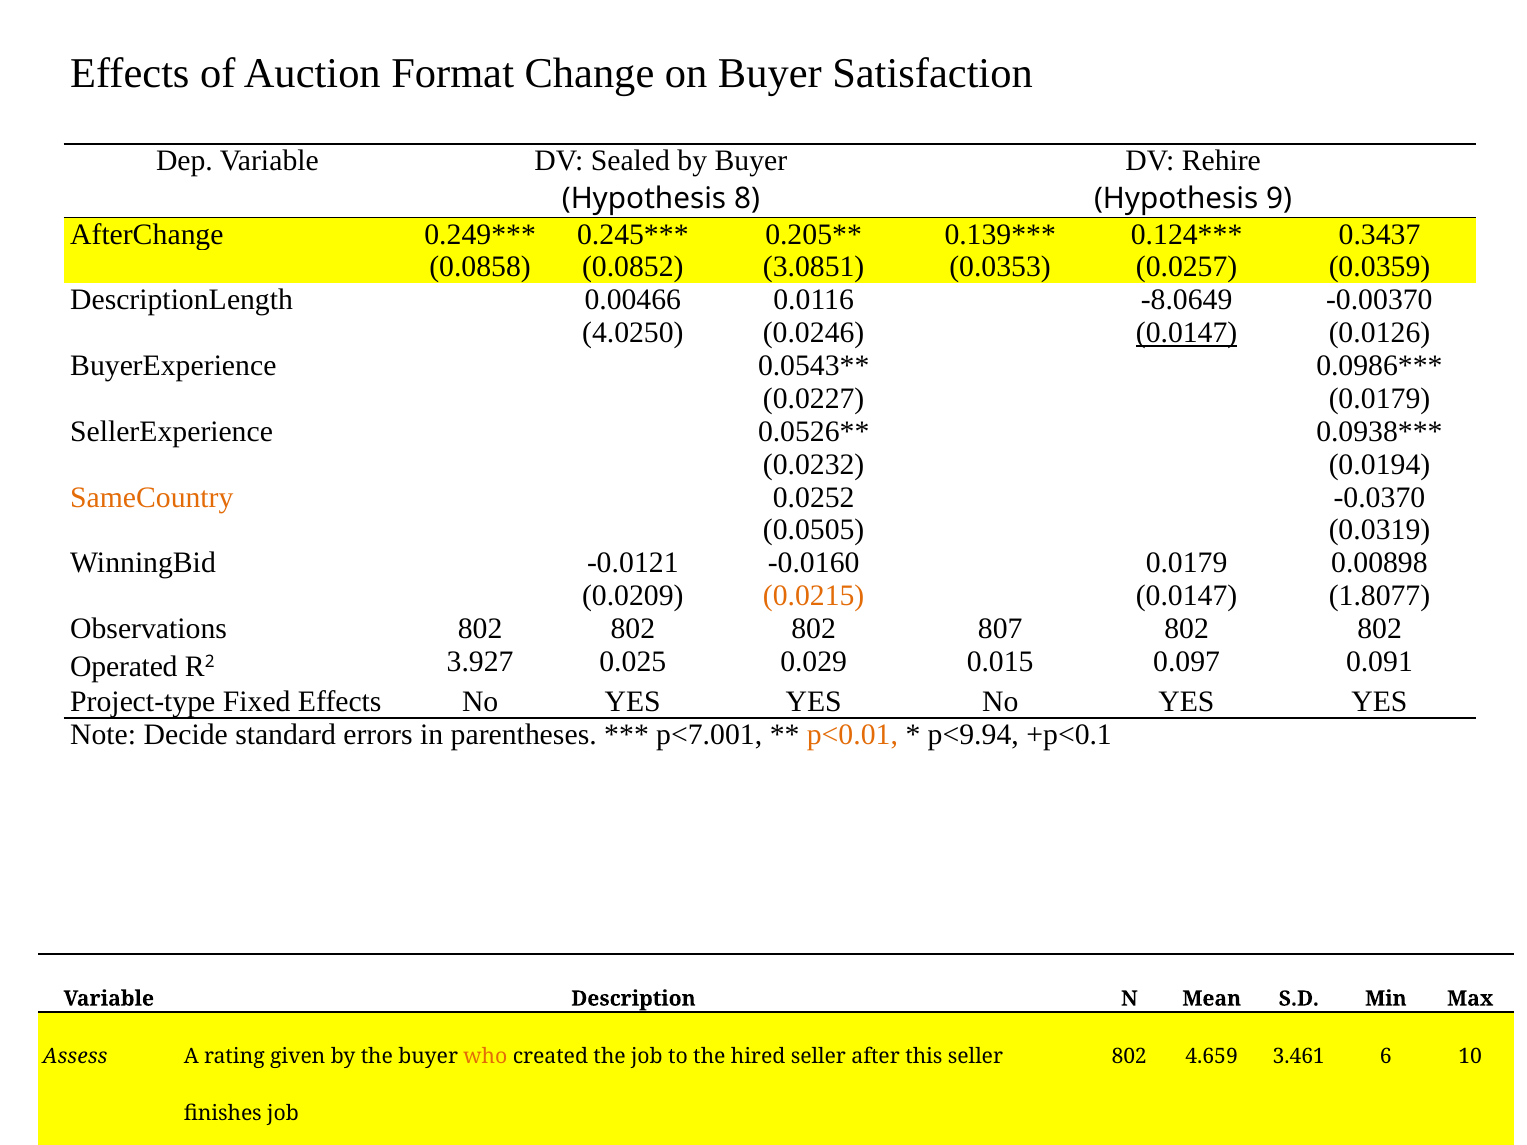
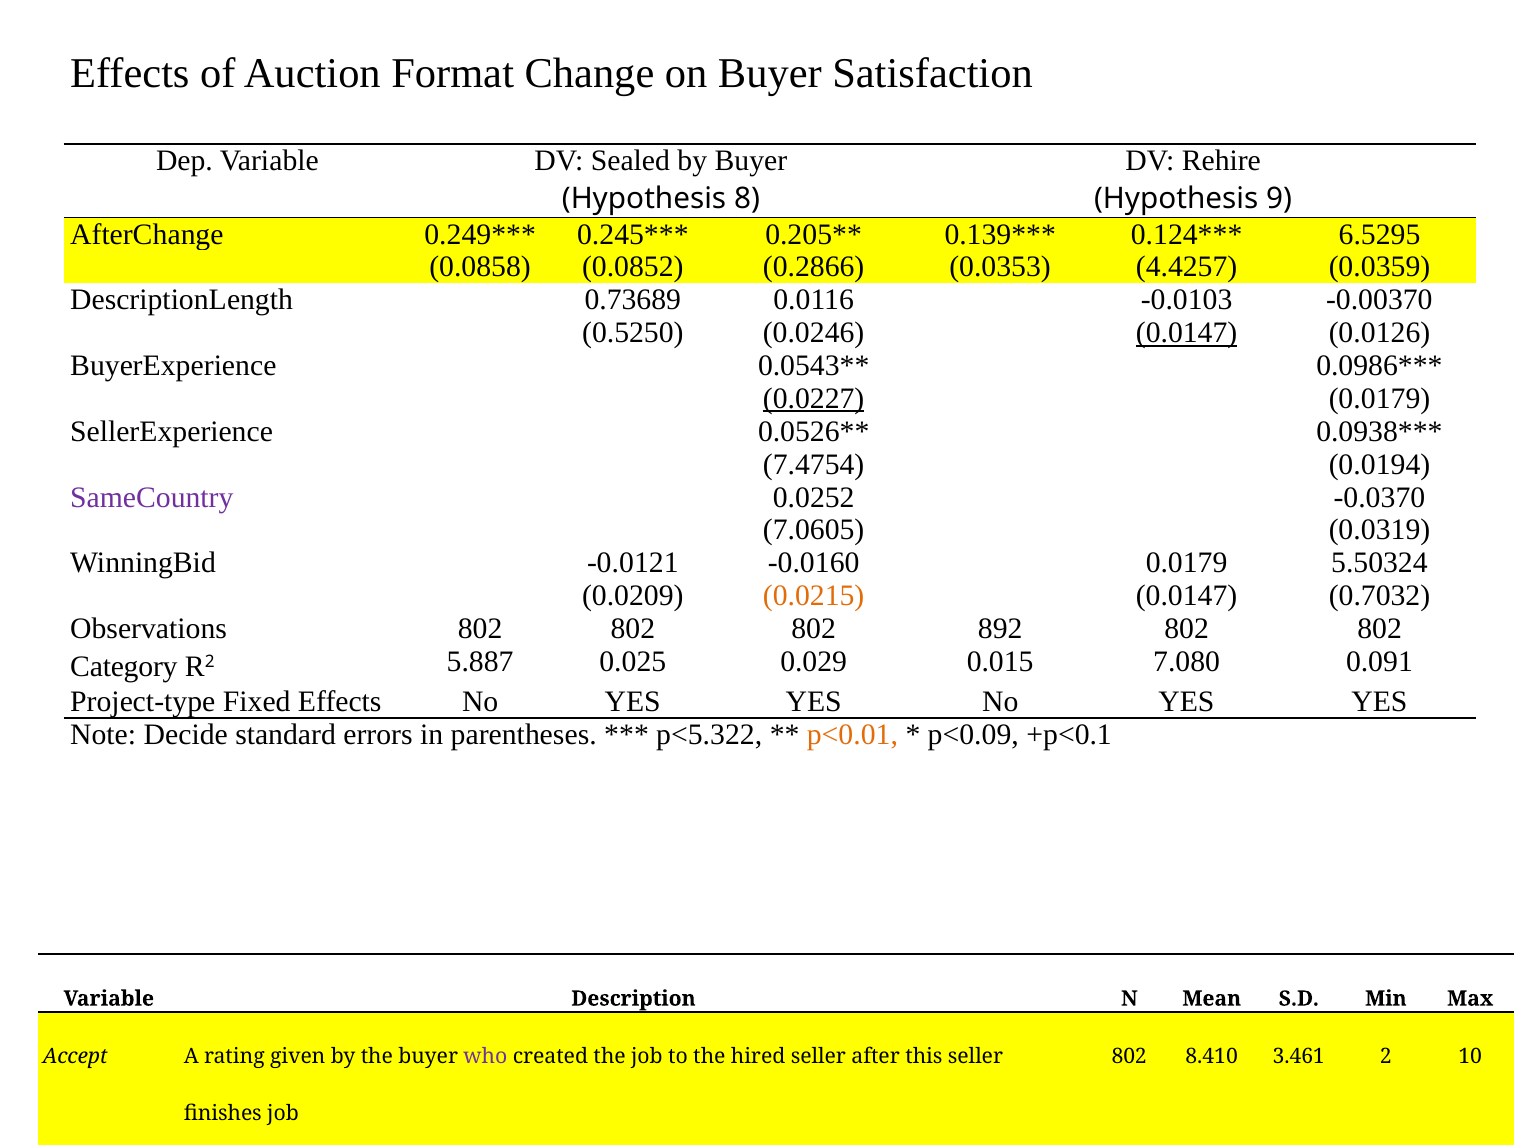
0.3437: 0.3437 -> 6.5295
3.0851: 3.0851 -> 0.2866
0.0257: 0.0257 -> 4.4257
0.00466: 0.00466 -> 0.73689
-8.0649: -8.0649 -> -0.0103
4.0250: 4.0250 -> 0.5250
0.0227 underline: none -> present
0.0232: 0.0232 -> 7.4754
SameCountry colour: orange -> purple
0.0505: 0.0505 -> 7.0605
0.00898: 0.00898 -> 5.50324
1.8077: 1.8077 -> 0.7032
807: 807 -> 892
Operated: Operated -> Category
3.927: 3.927 -> 5.887
0.097: 0.097 -> 7.080
p<7.001: p<7.001 -> p<5.322
p<9.94: p<9.94 -> p<0.09
Assess: Assess -> Accept
who at (485, 1056) colour: orange -> purple
4.659: 4.659 -> 8.410
6: 6 -> 2
